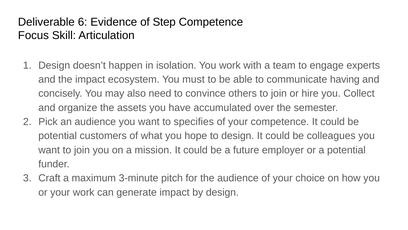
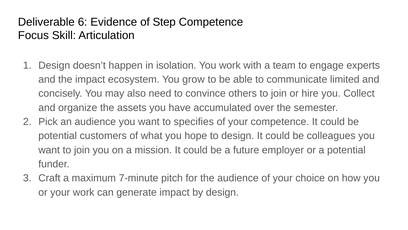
must: must -> grow
having: having -> limited
3-minute: 3-minute -> 7-minute
